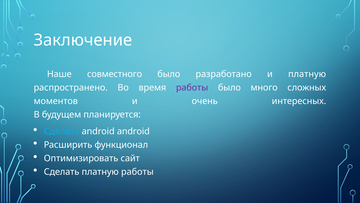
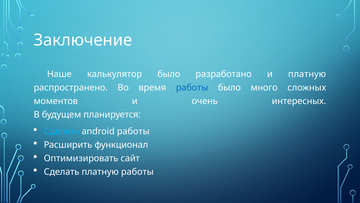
совместного: совместного -> калькулятор
работы at (192, 87) colour: purple -> blue
android android: android -> работы
